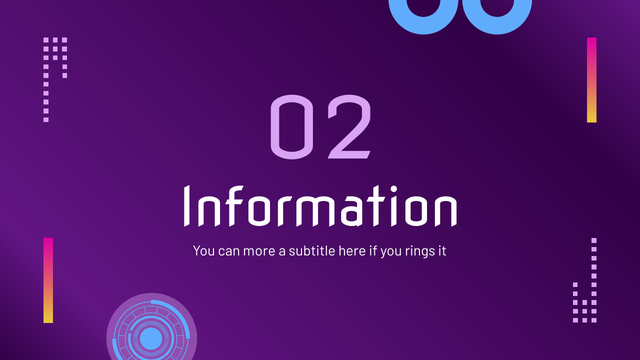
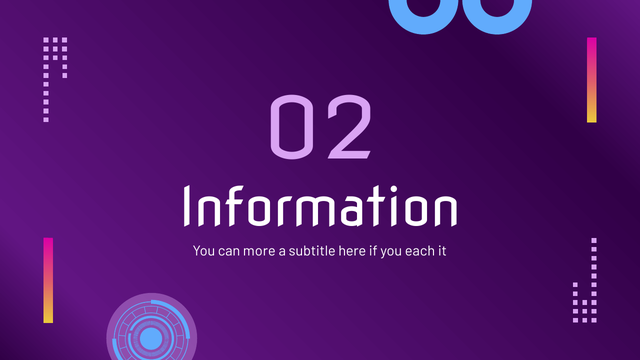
rings: rings -> each
